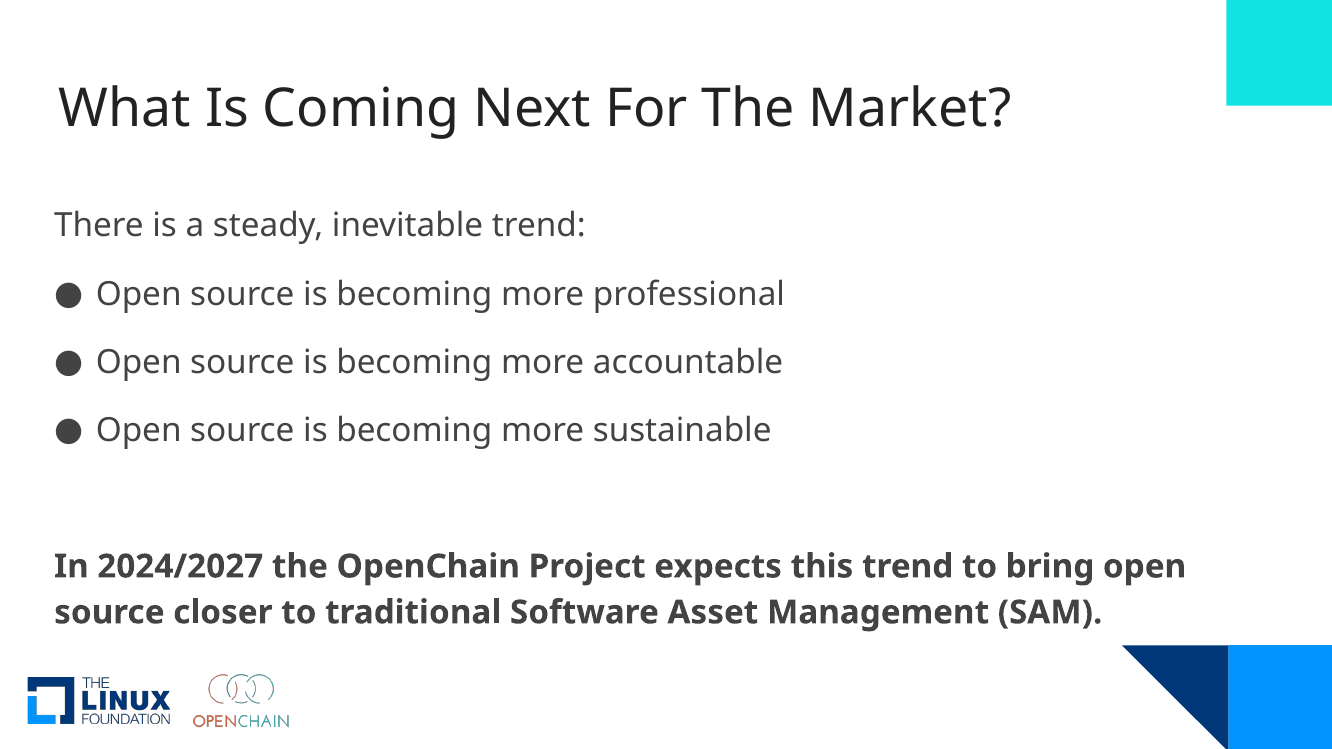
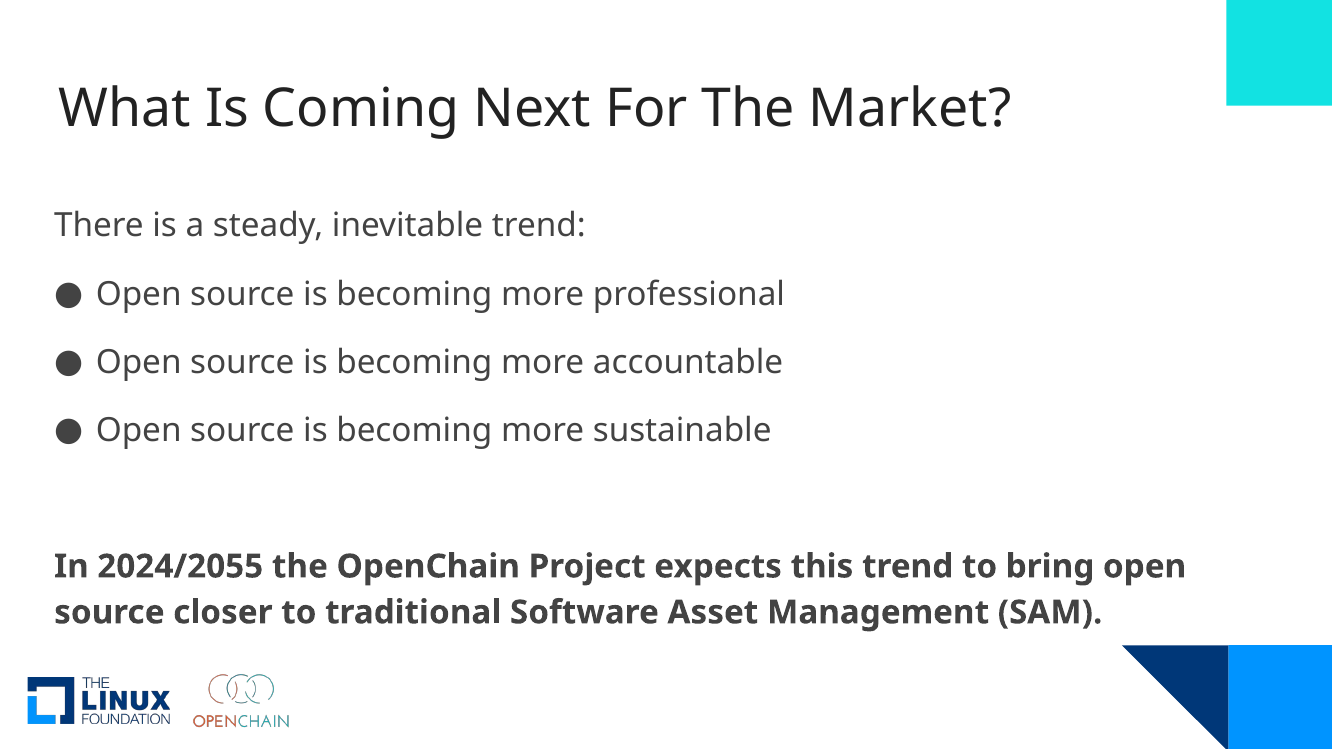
2024/2027: 2024/2027 -> 2024/2055
